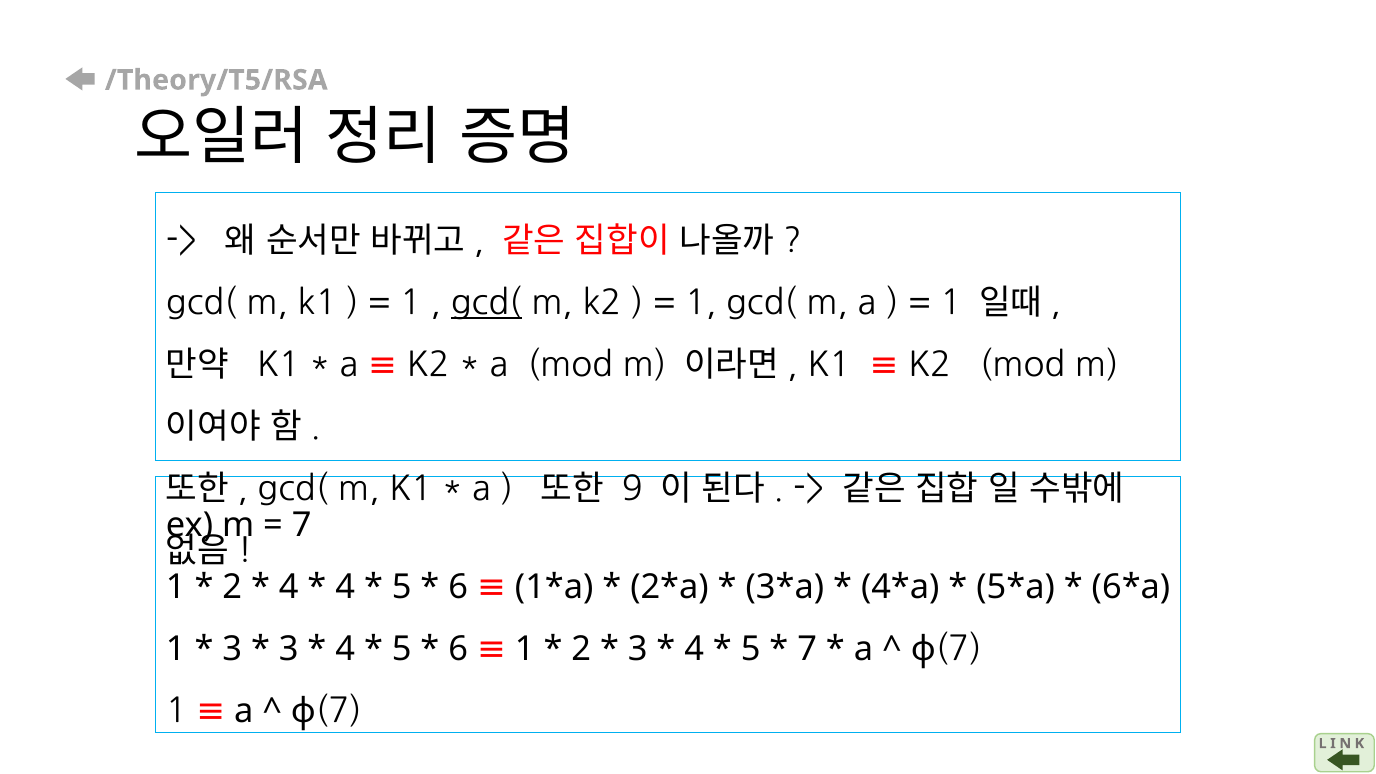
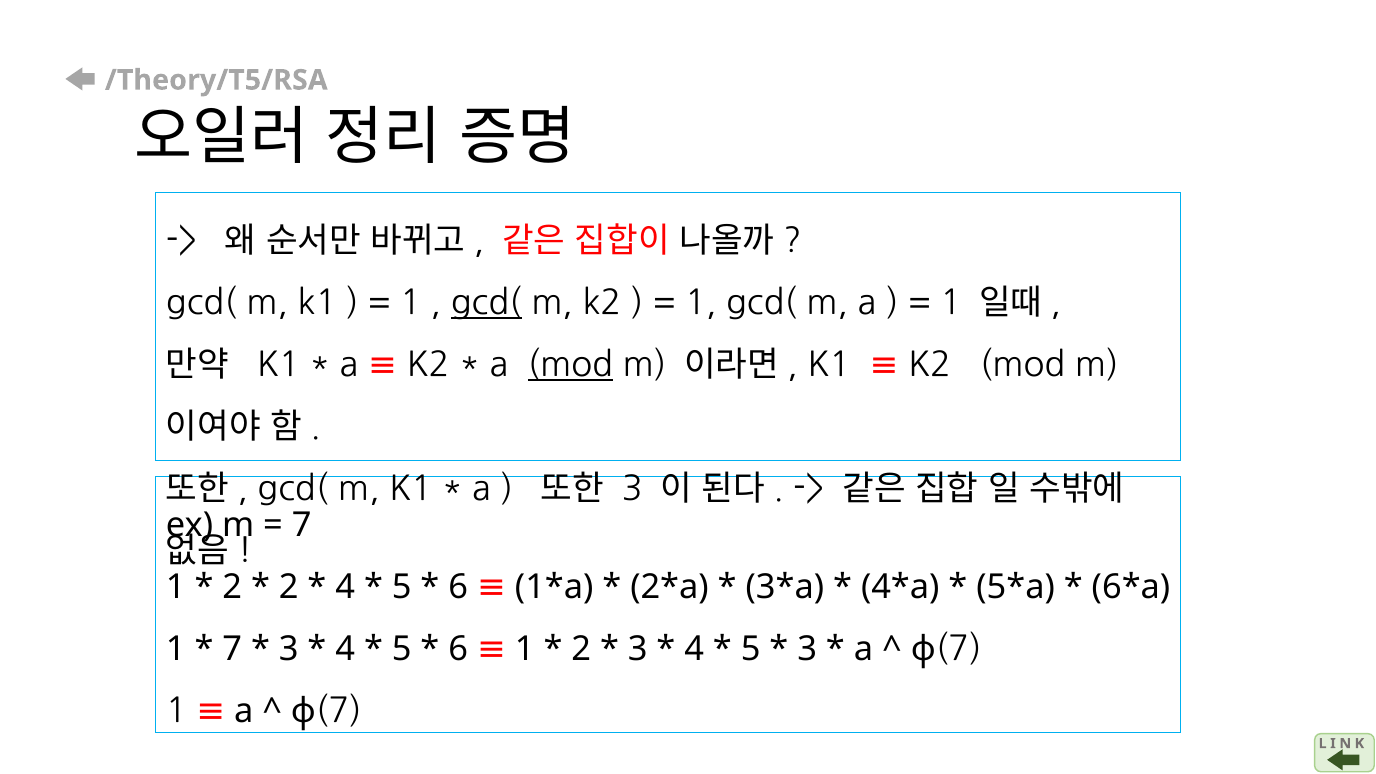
mod at (570, 365) underline: none -> present
9 at (632, 489): 9 -> 3
4 at (289, 587): 4 -> 2
3 at (232, 649): 3 -> 7
7 at (807, 649): 7 -> 3
